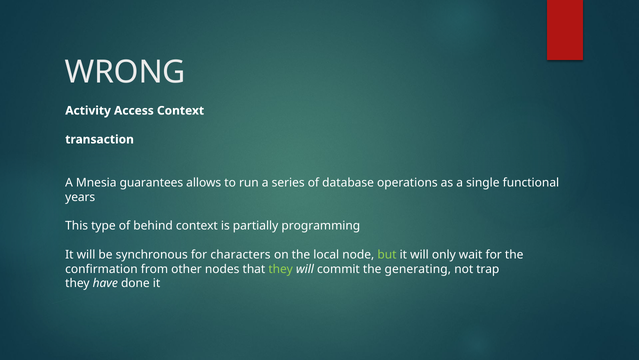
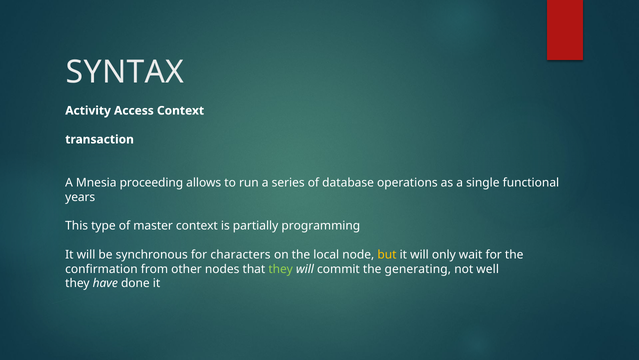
WRONG: WRONG -> SYNTAX
guarantees: guarantees -> proceeding
behind: behind -> master
but colour: light green -> yellow
trap: trap -> well
